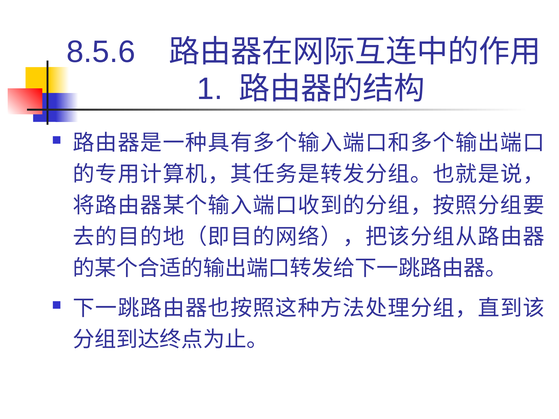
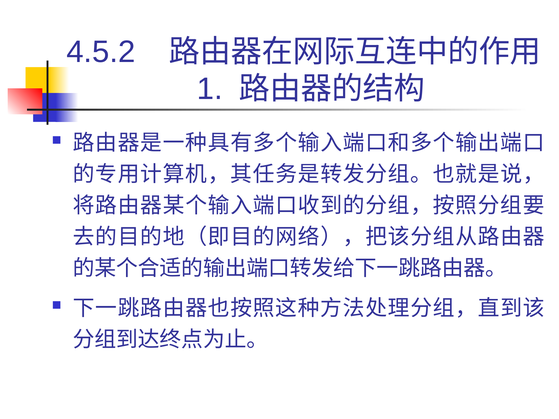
8.5.6: 8.5.6 -> 4.5.2
